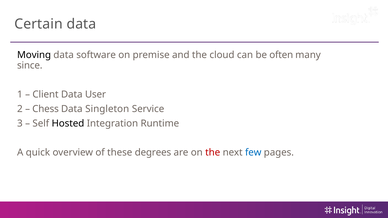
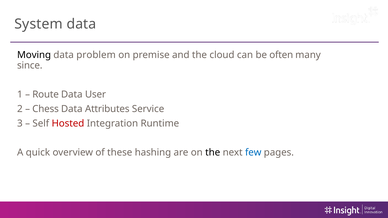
Certain: Certain -> System
software: software -> problem
Client: Client -> Route
Singleton: Singleton -> Attributes
Hosted colour: black -> red
degrees: degrees -> hashing
the at (213, 153) colour: red -> black
